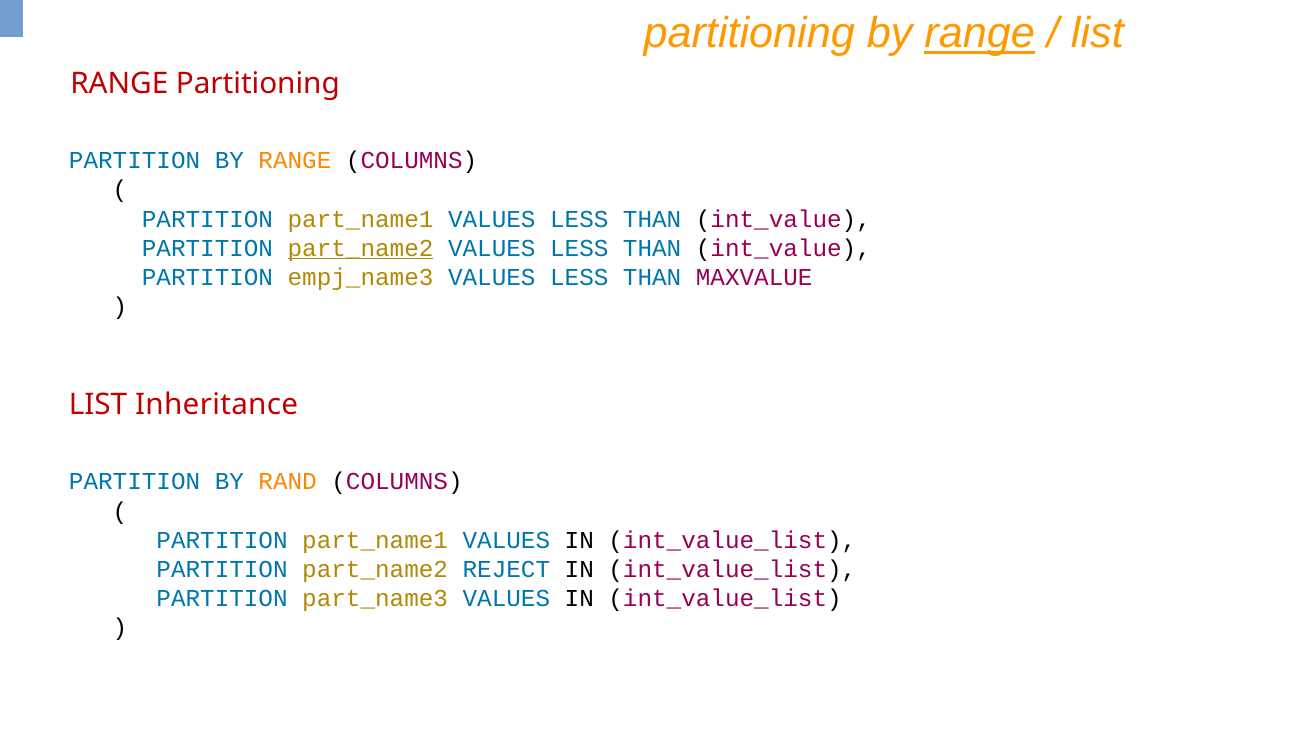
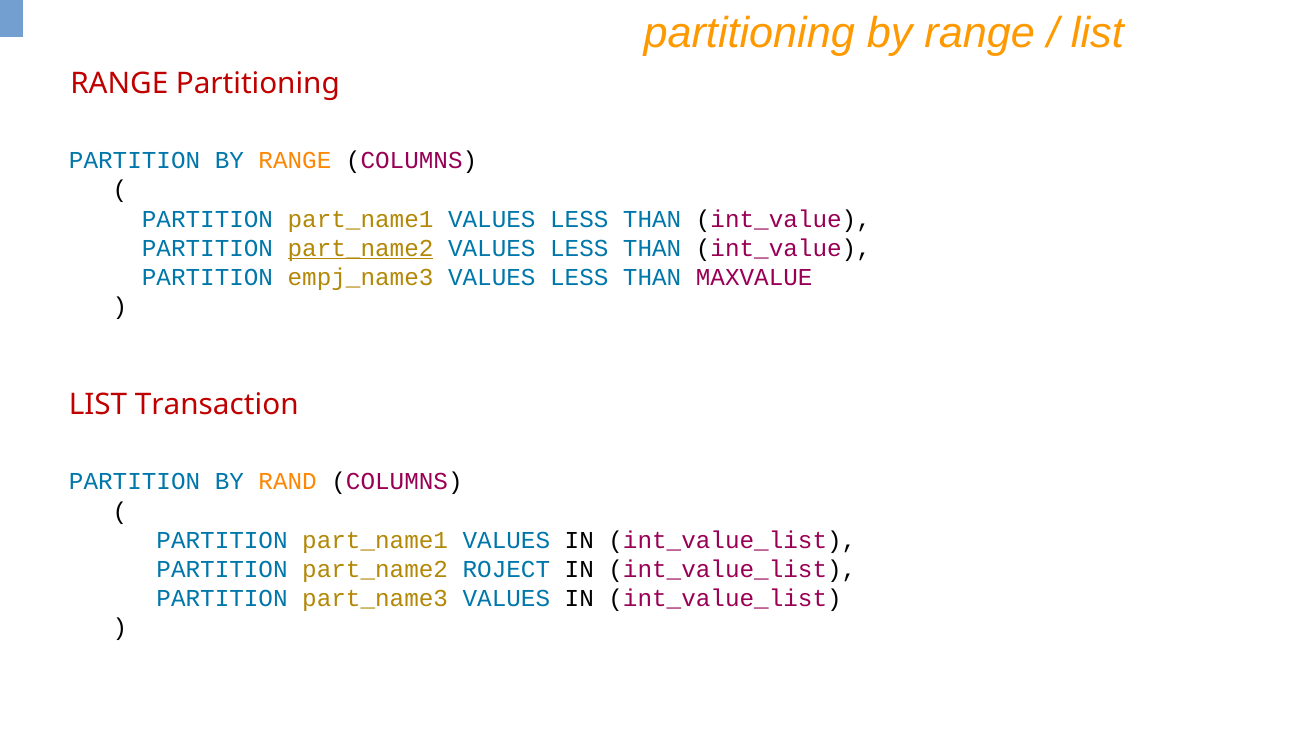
range at (980, 34) underline: present -> none
Inheritance: Inheritance -> Transaction
REJECT: REJECT -> ROJECT
